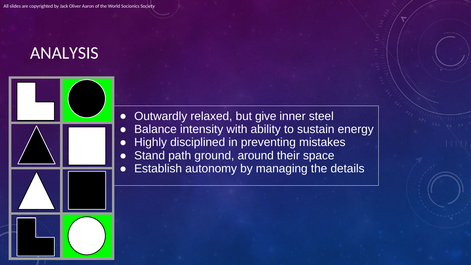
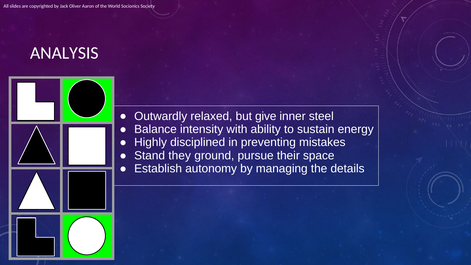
path: path -> they
around: around -> pursue
